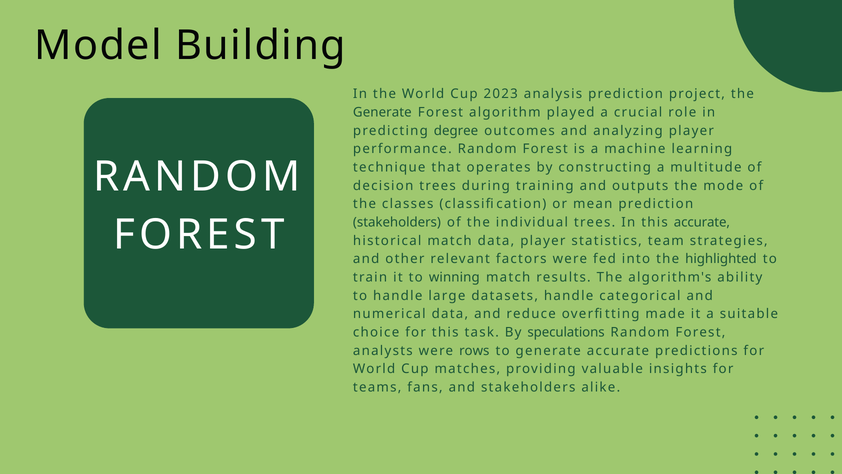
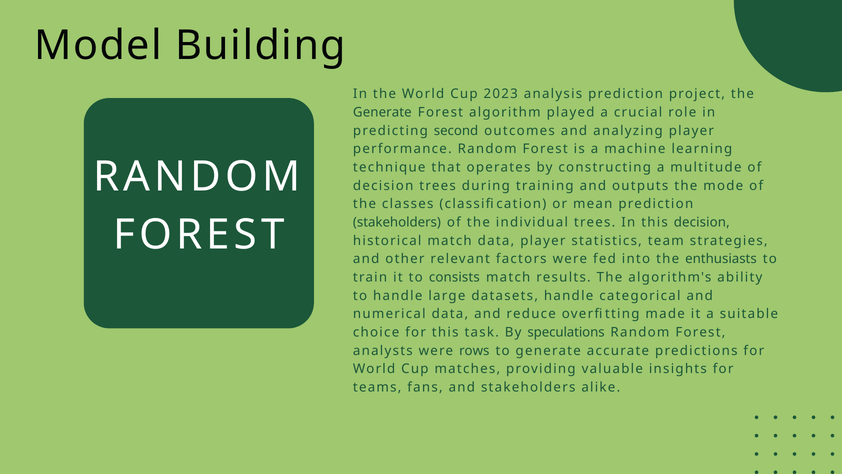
degree: degree -> second
this accurate: accurate -> decision
highlighted: highlighted -> enthusiasts
winning: winning -> consists
